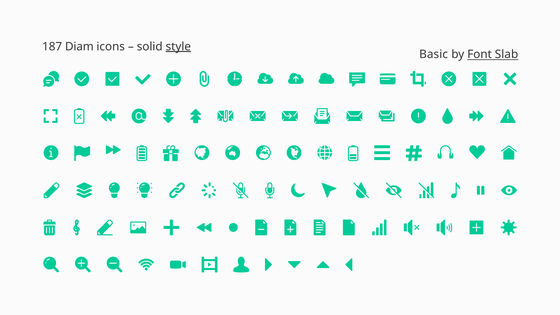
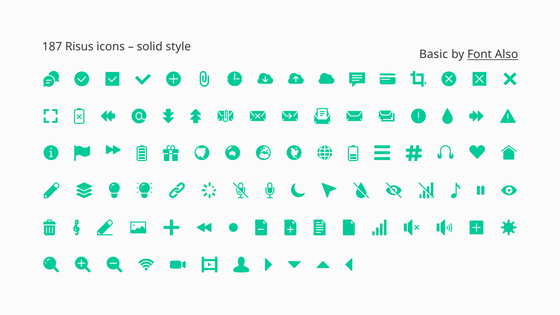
Diam: Diam -> Risus
style underline: present -> none
Slab: Slab -> Also
